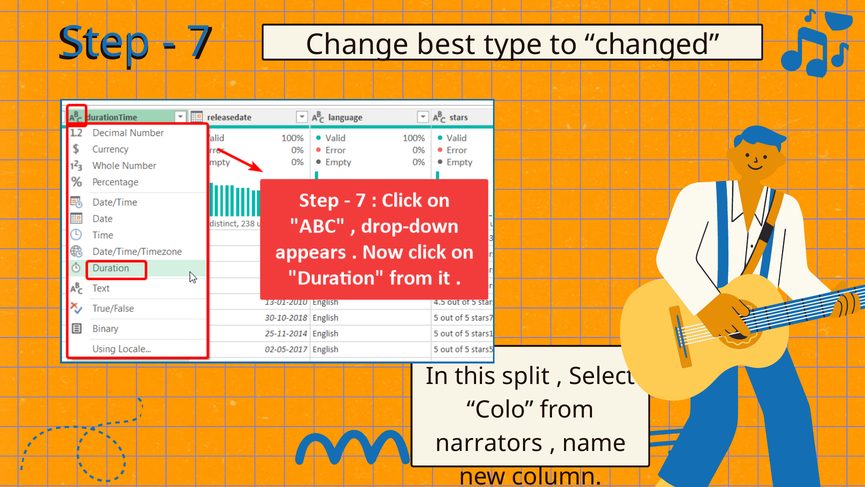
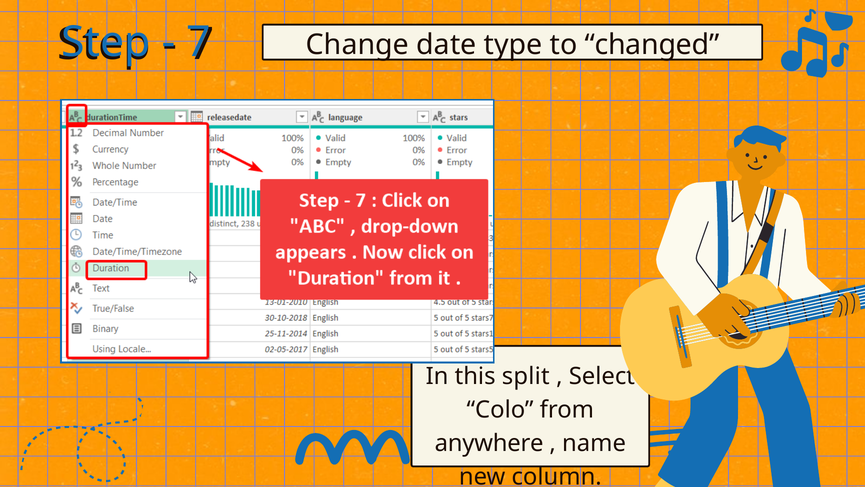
best: best -> date
narrators: narrators -> anywhere
